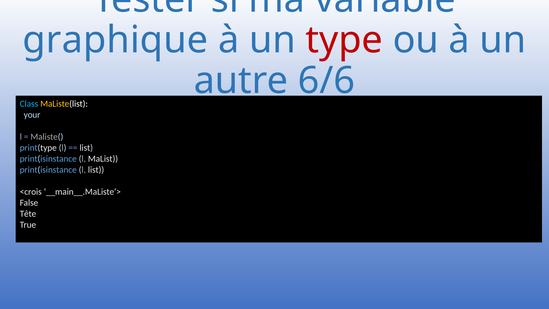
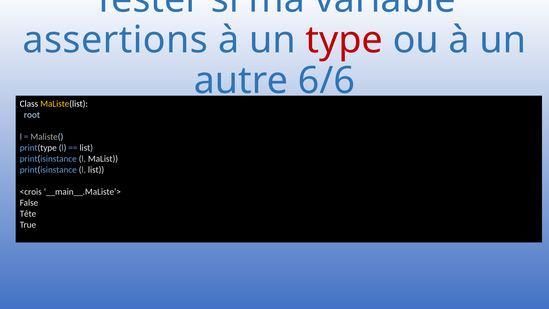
graphique: graphique -> assertions
Class colour: light blue -> white
your: your -> root
